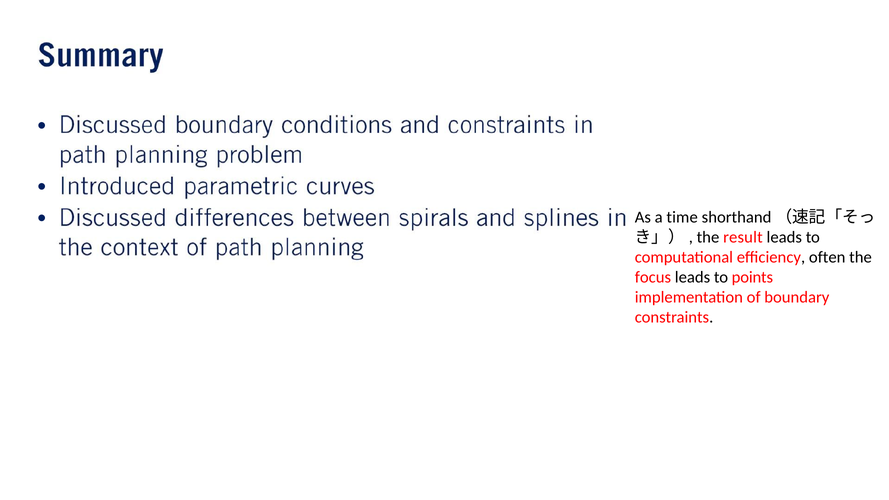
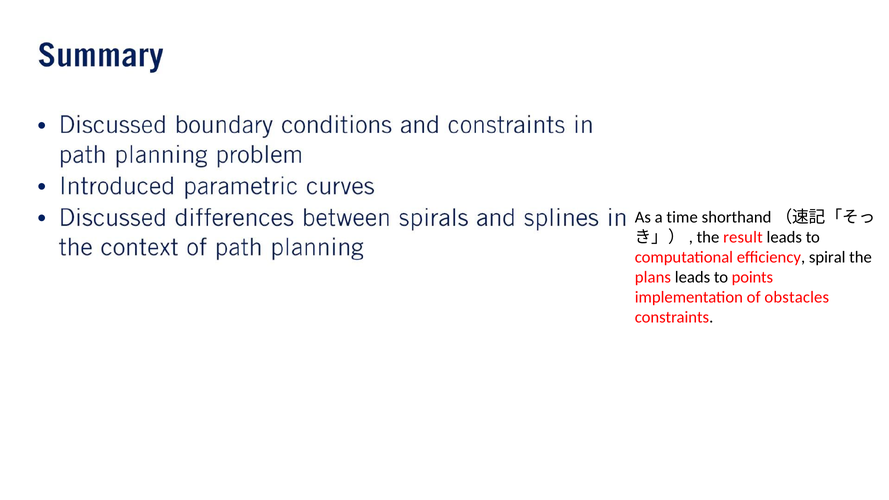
often: often -> spiral
focus: focus -> plans
boundary: boundary -> obstacles
